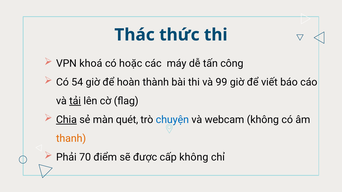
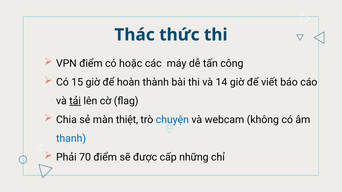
VPN khoá: khoá -> điểm
54: 54 -> 15
99: 99 -> 14
Chia underline: present -> none
quét: quét -> thiệt
thanh colour: orange -> blue
cấp không: không -> những
